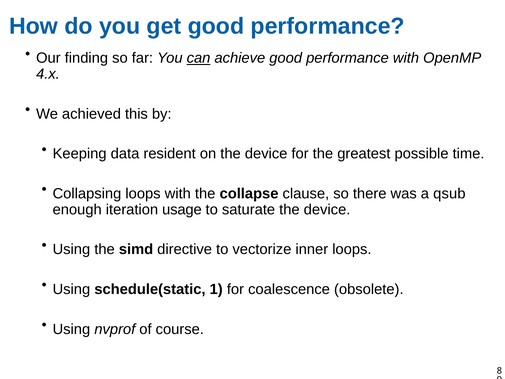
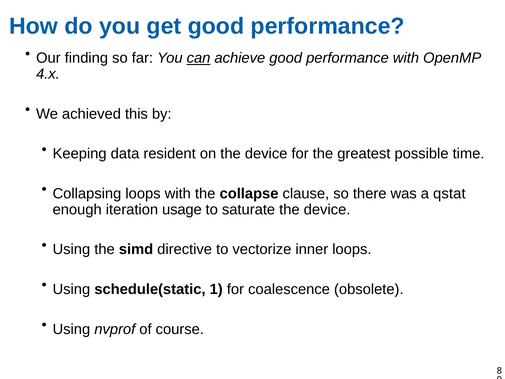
qsub: qsub -> qstat
